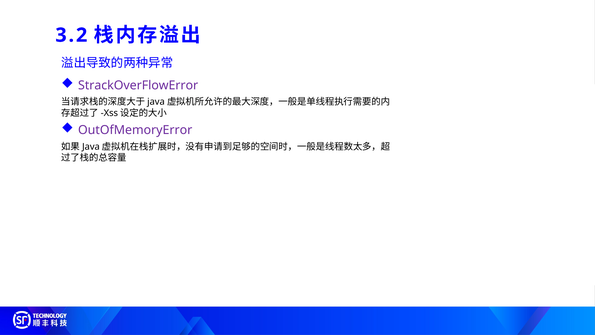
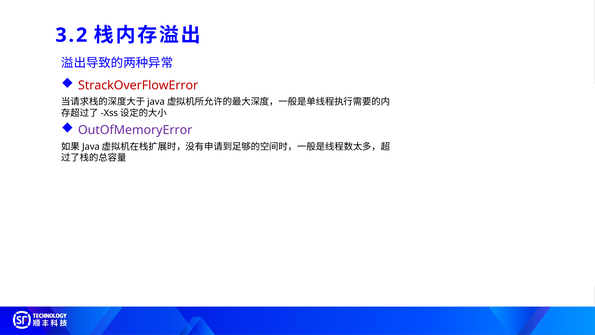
StrackOverFlowError colour: purple -> red
